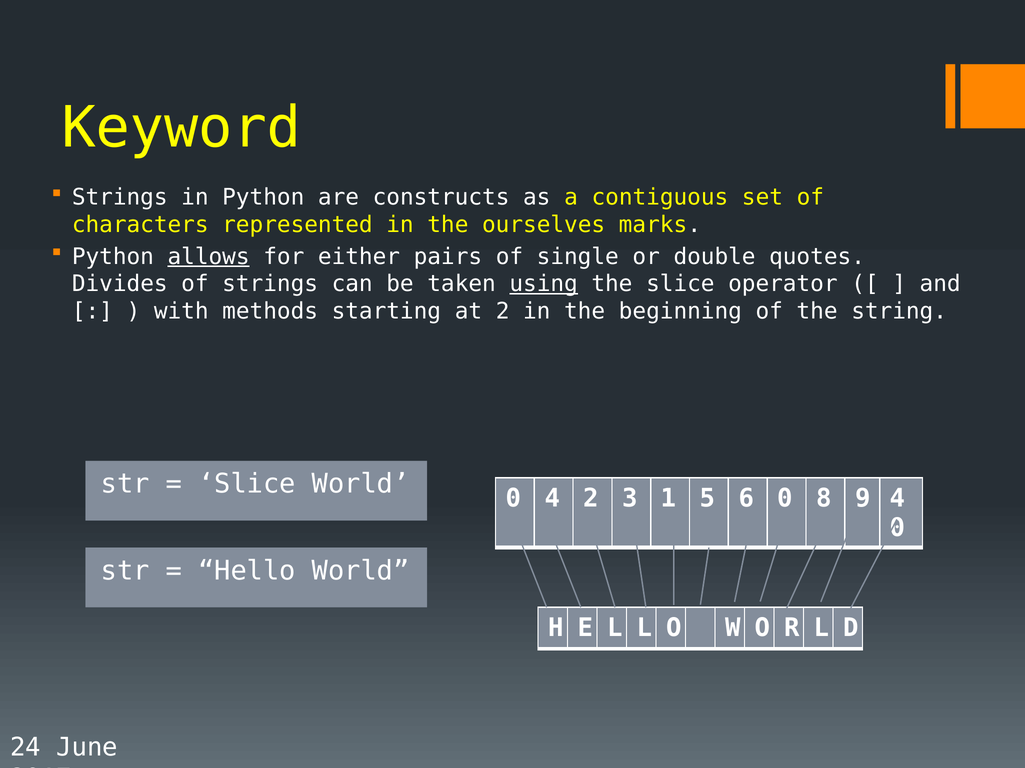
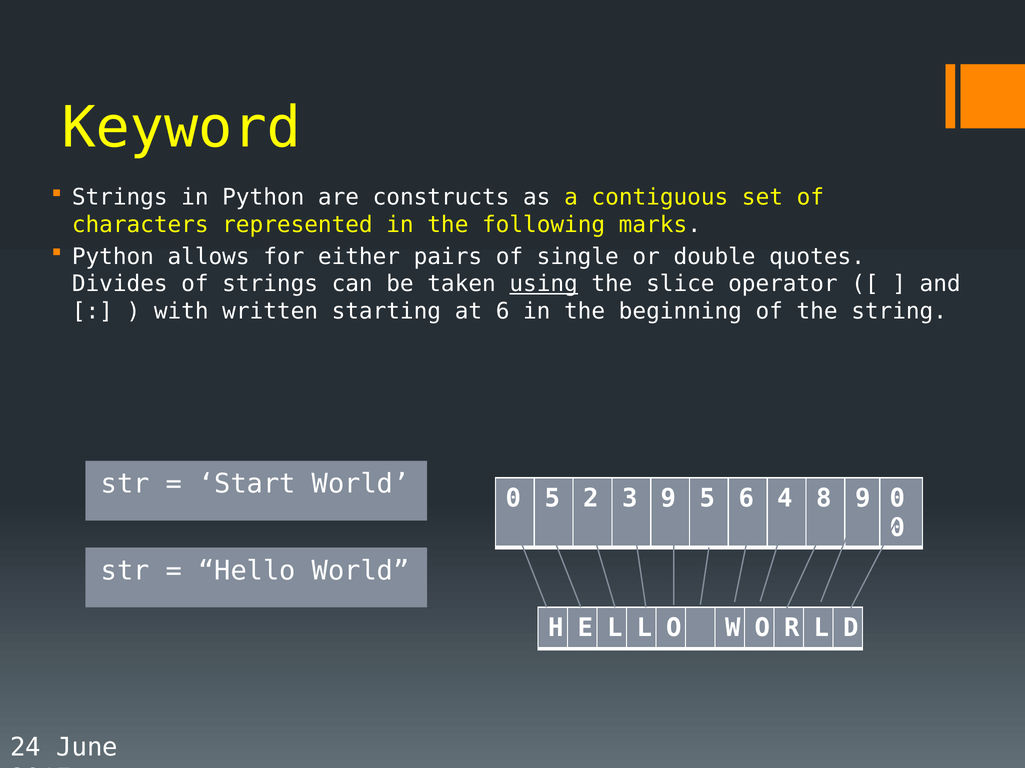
ourselves: ourselves -> following
allows underline: present -> none
methods: methods -> written
at 2: 2 -> 6
Slice at (247, 484): Slice -> Start
0 4: 4 -> 5
3 1: 1 -> 9
6 0: 0 -> 4
9 4: 4 -> 0
